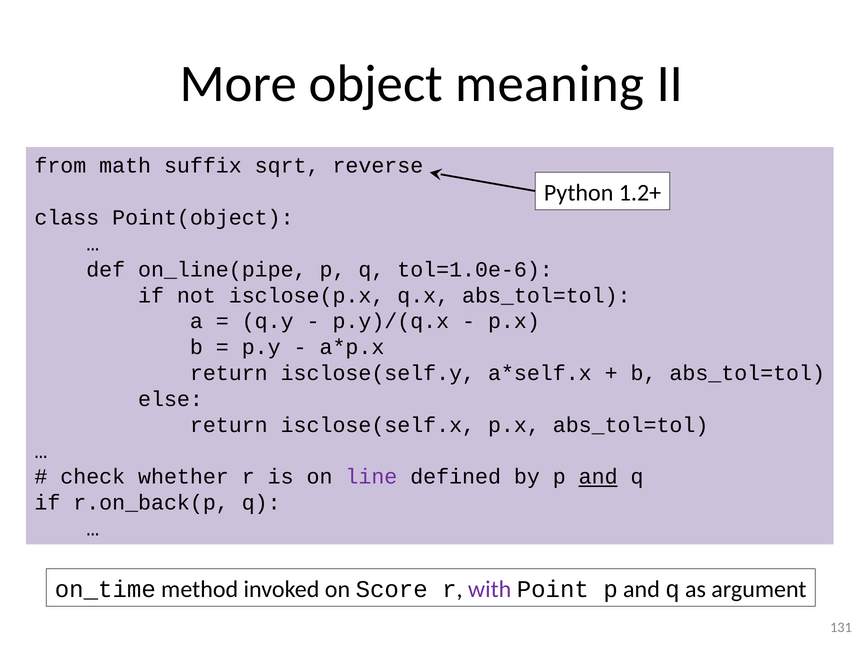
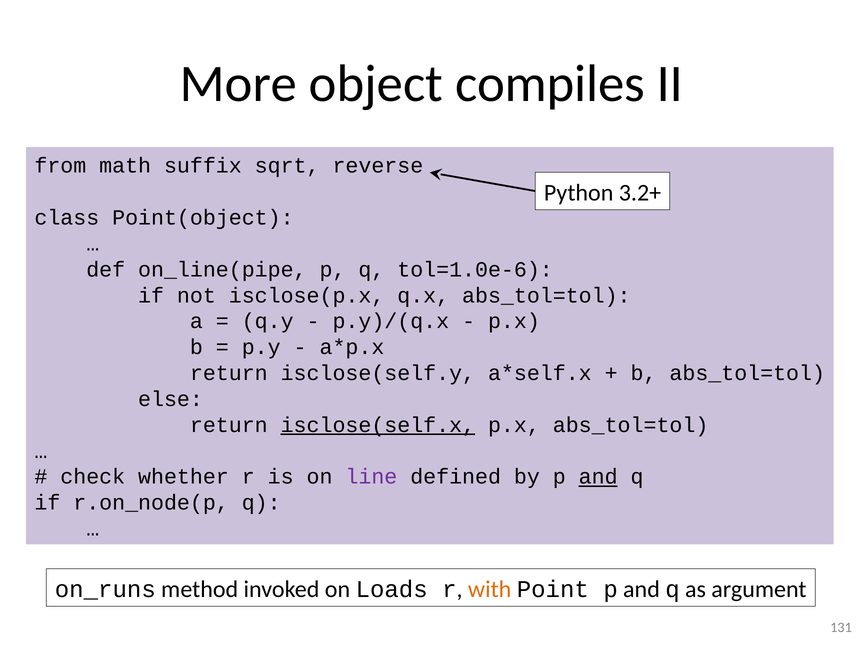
meaning: meaning -> compiles
1.2+: 1.2+ -> 3.2+
isclose(self.x underline: none -> present
r.on_back(p: r.on_back(p -> r.on_node(p
on_time: on_time -> on_runs
Score: Score -> Loads
with colour: purple -> orange
